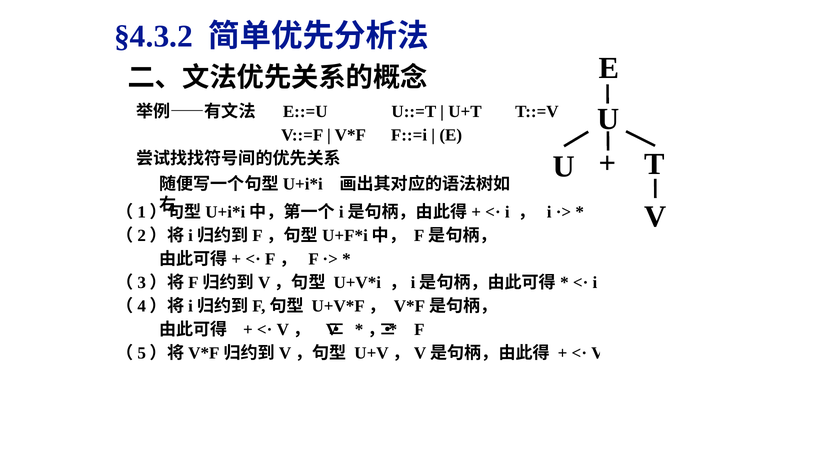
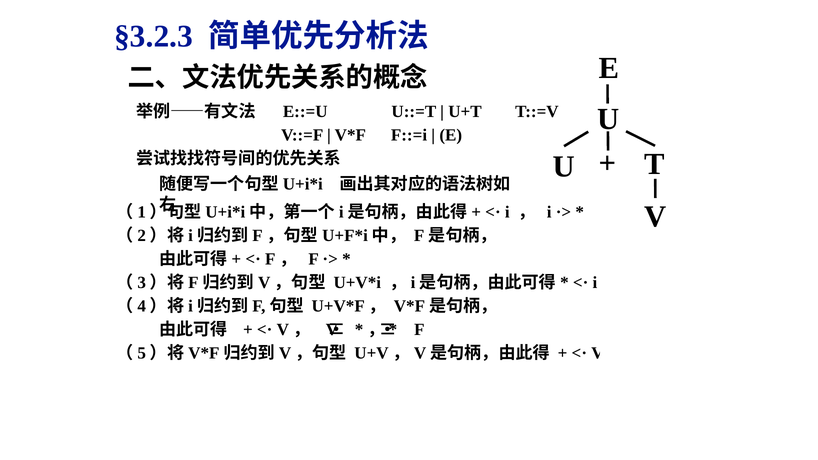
§4.3.2: §4.3.2 -> §3.2.3
